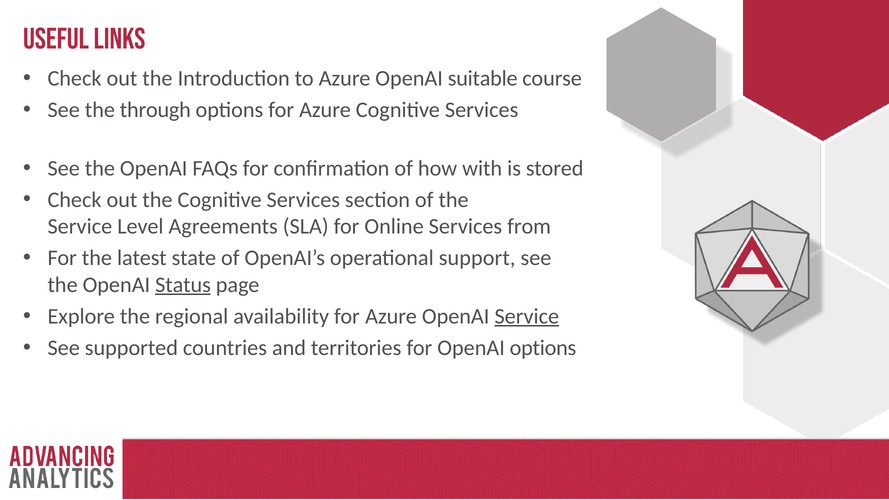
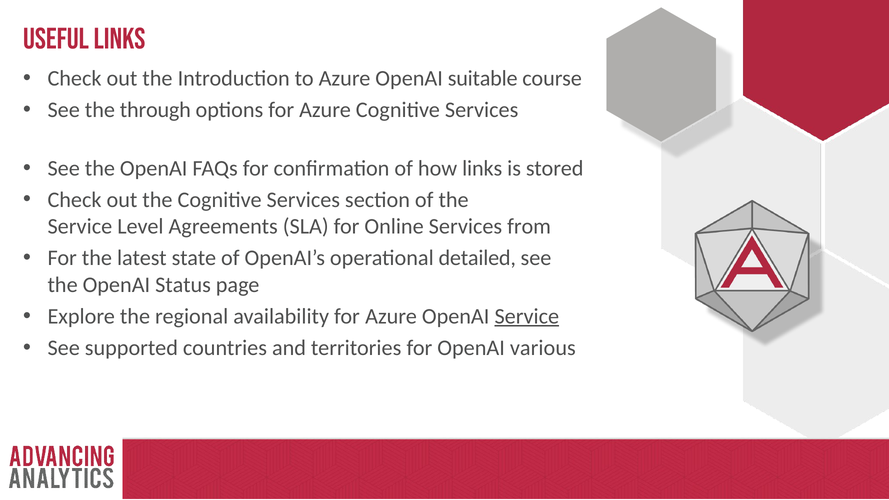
how with: with -> links
support: support -> detailed
Status underline: present -> none
OpenAI options: options -> various
